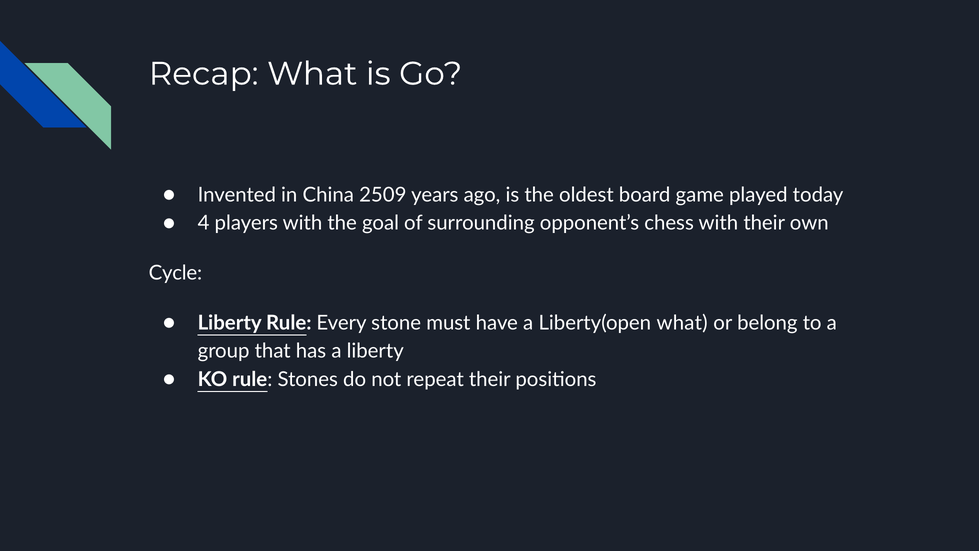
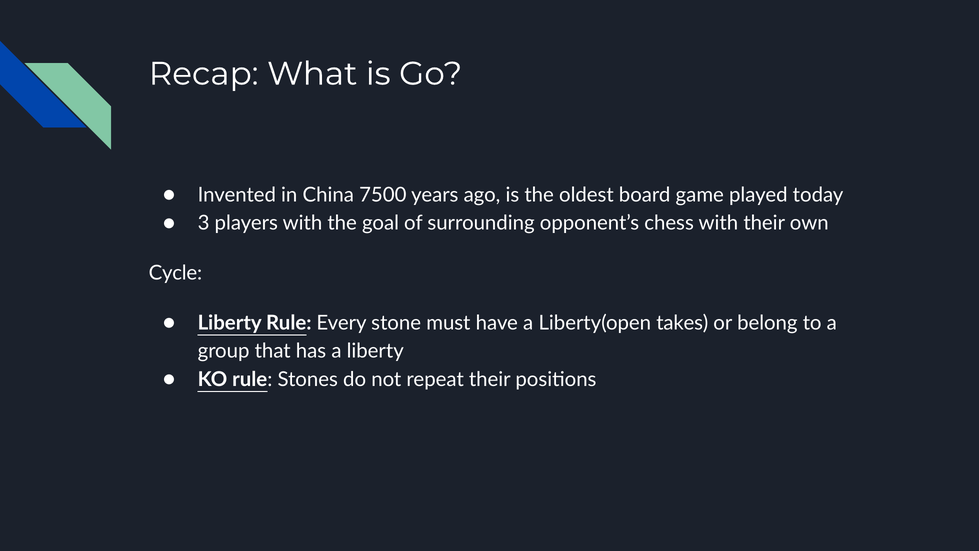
2509: 2509 -> 7500
4: 4 -> 3
Liberty(open what: what -> takes
